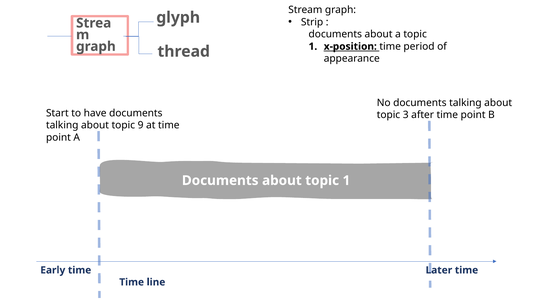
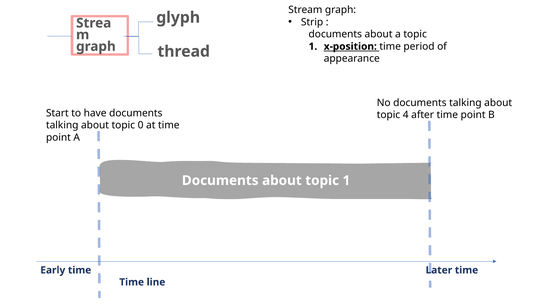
3: 3 -> 4
9: 9 -> 0
